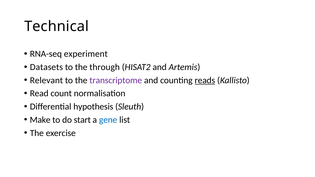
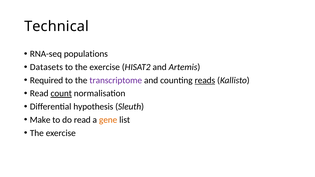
experiment: experiment -> populations
to the through: through -> exercise
Relevant: Relevant -> Required
count underline: none -> present
do start: start -> read
gene colour: blue -> orange
